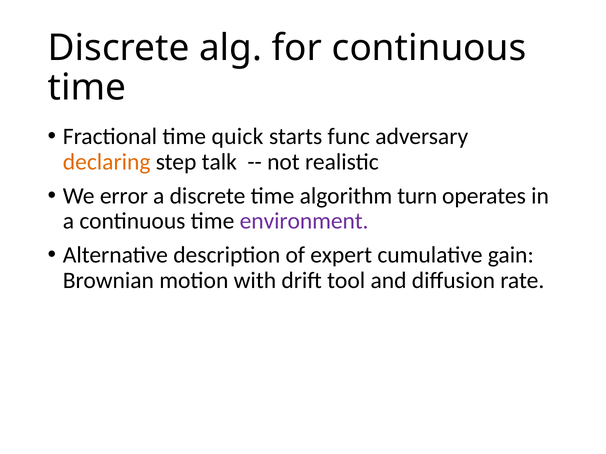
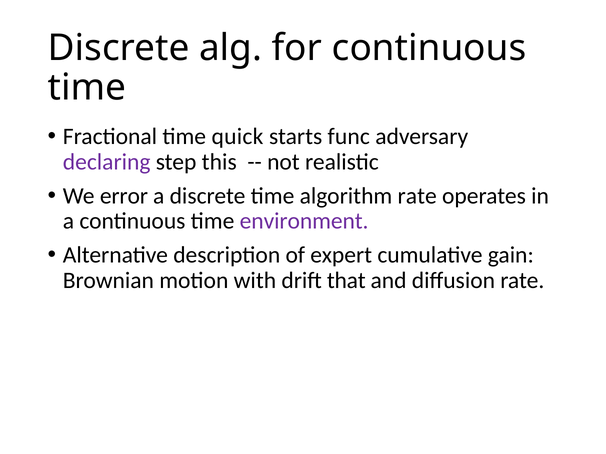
declaring colour: orange -> purple
talk: talk -> this
algorithm turn: turn -> rate
tool: tool -> that
